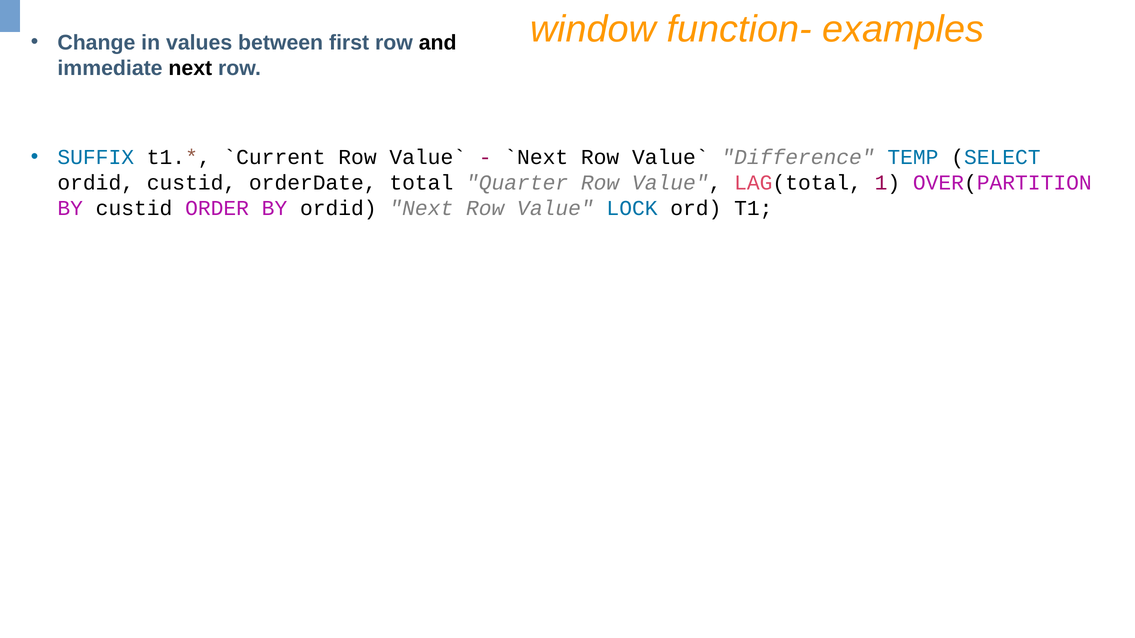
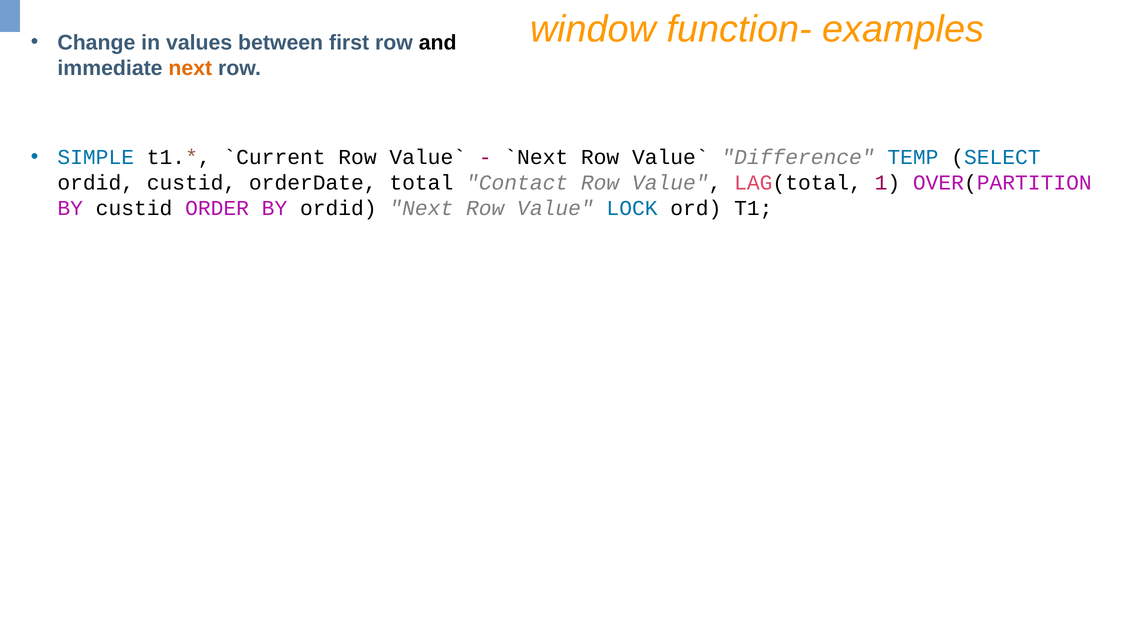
next at (190, 68) colour: black -> orange
SUFFIX: SUFFIX -> SIMPLE
Quarter: Quarter -> Contact
